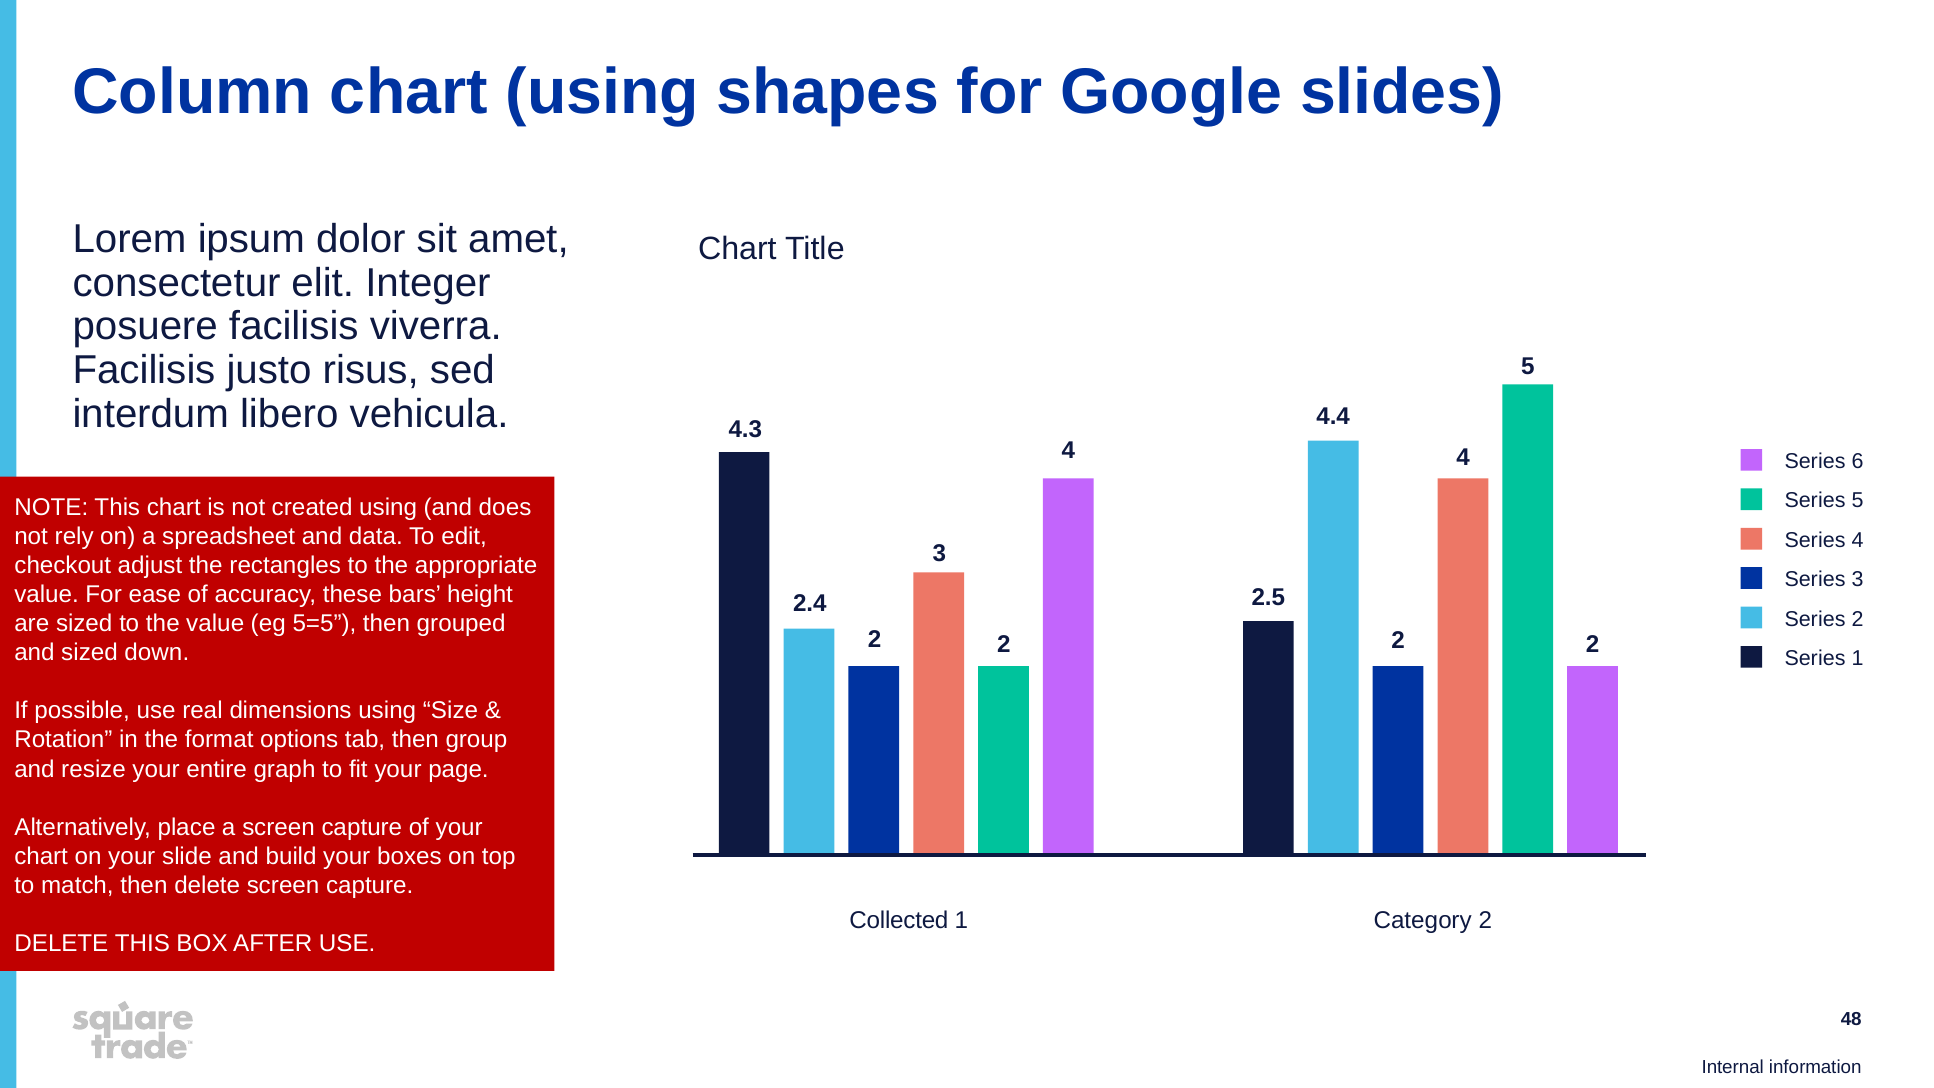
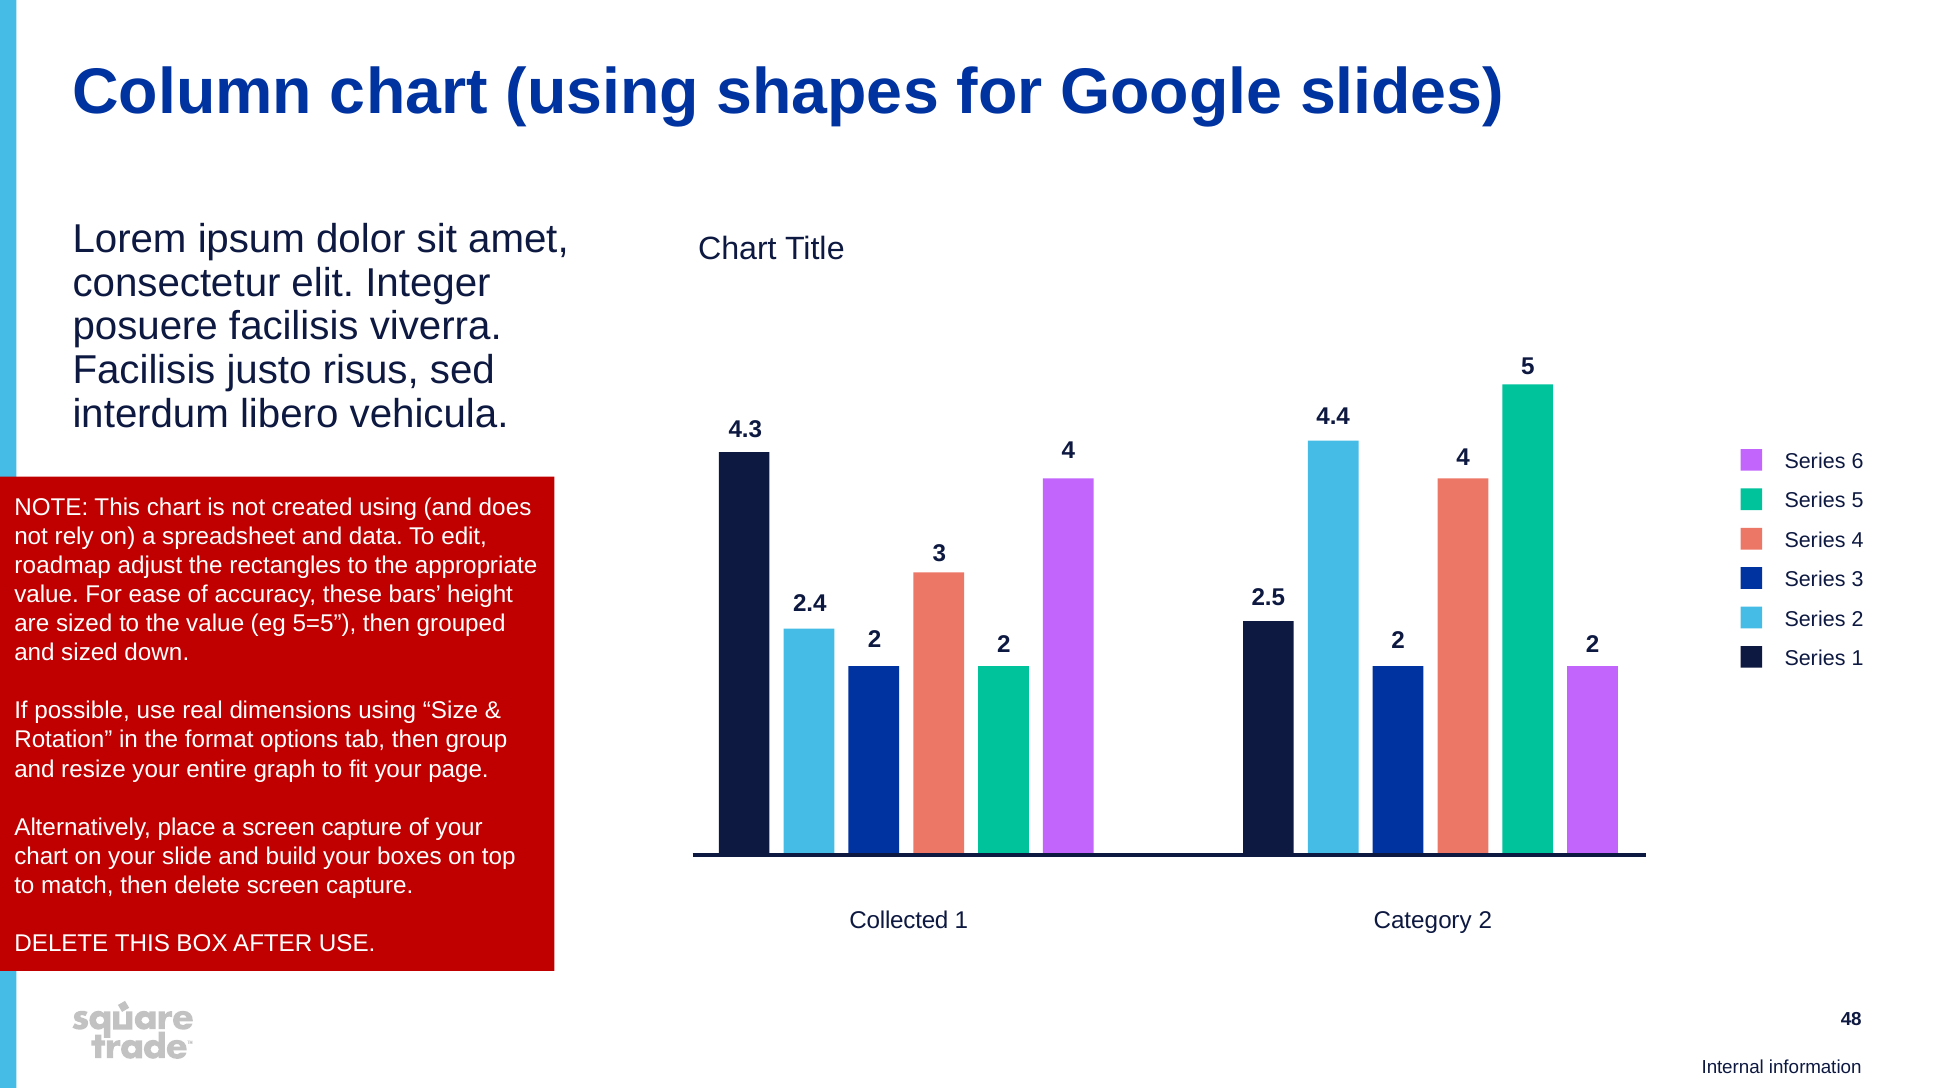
checkout: checkout -> roadmap
